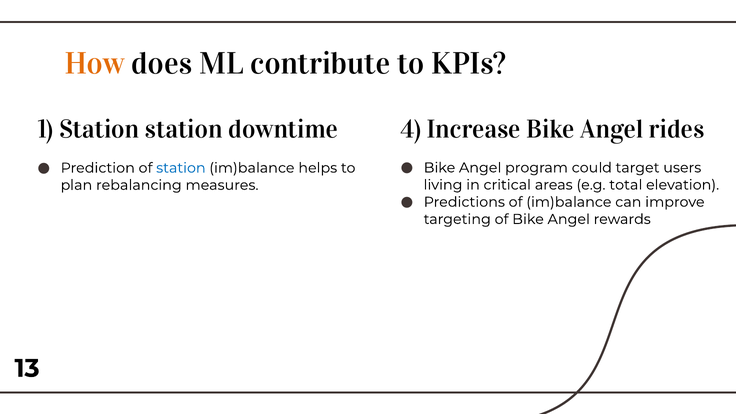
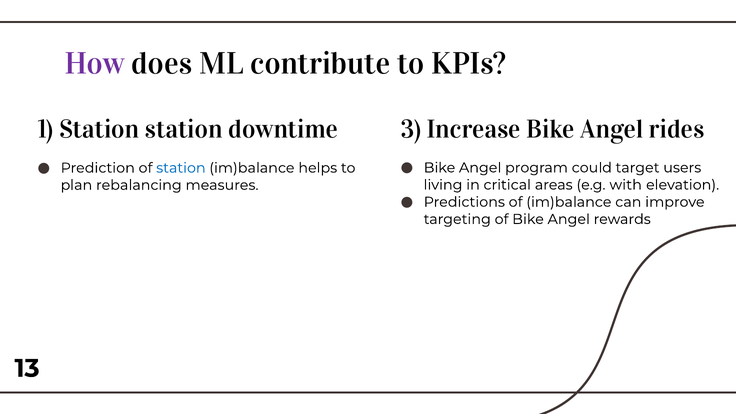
How colour: orange -> purple
4: 4 -> 3
total: total -> with
